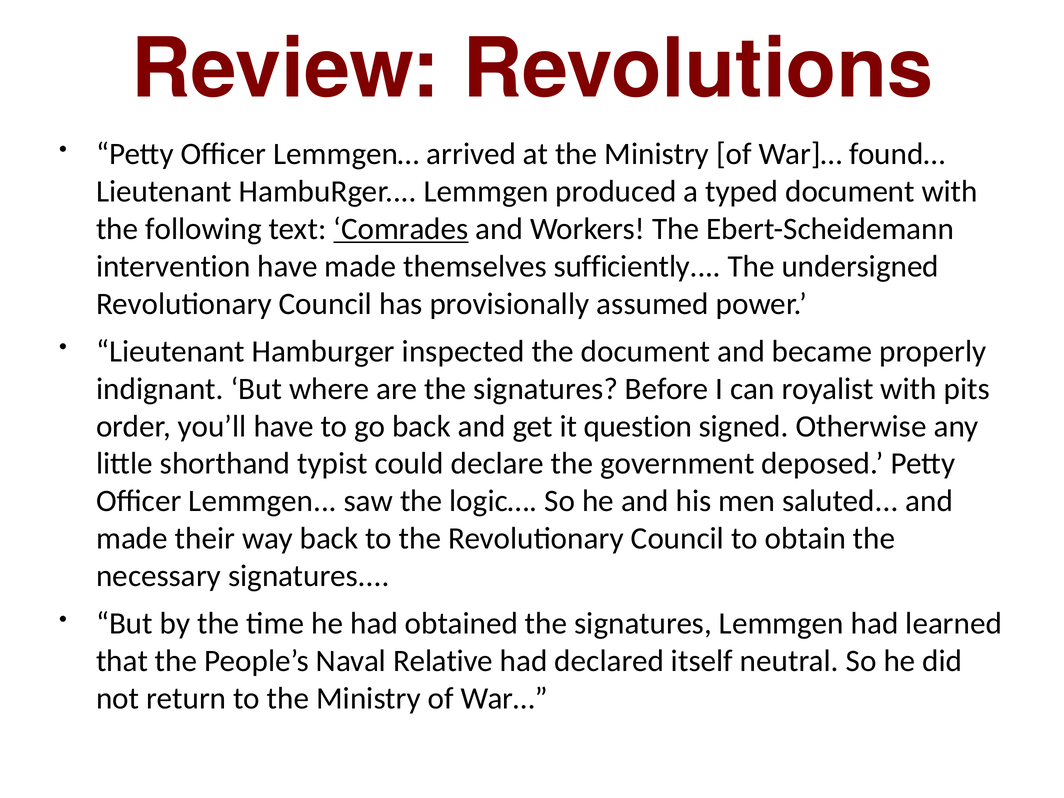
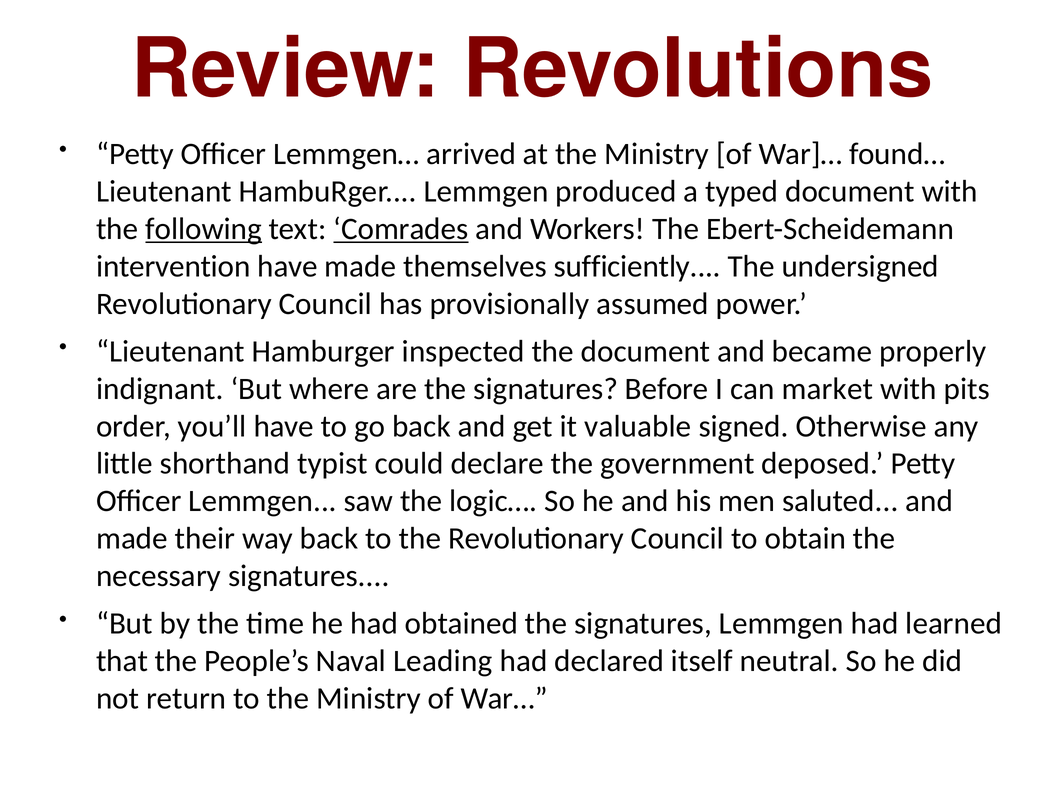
following underline: none -> present
royalist: royalist -> market
question: question -> valuable
Relative: Relative -> Leading
